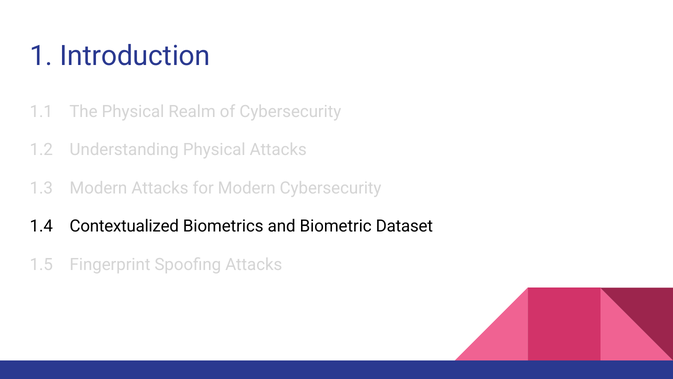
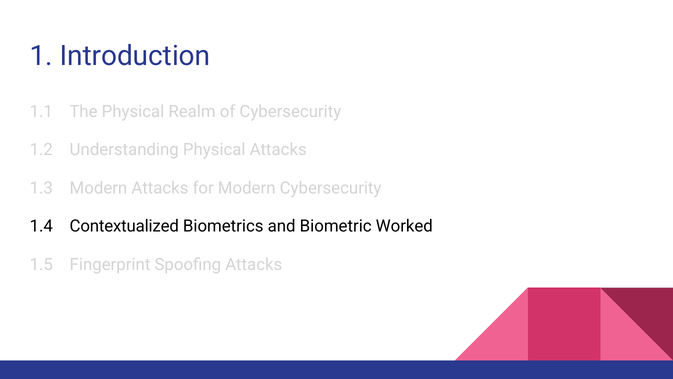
Dataset: Dataset -> Worked
